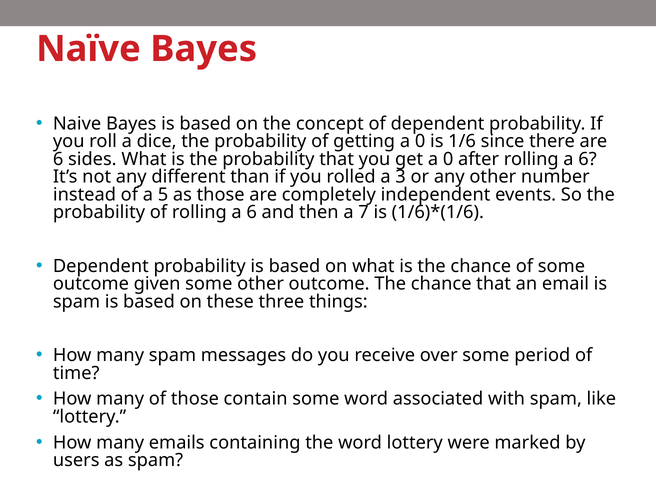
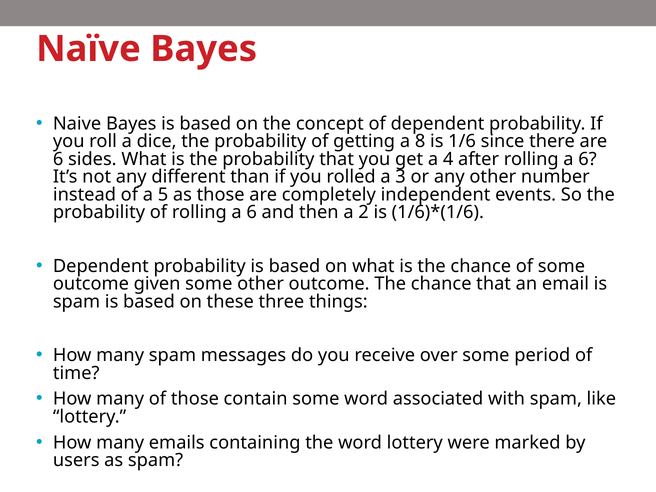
getting a 0: 0 -> 8
get a 0: 0 -> 4
7: 7 -> 2
